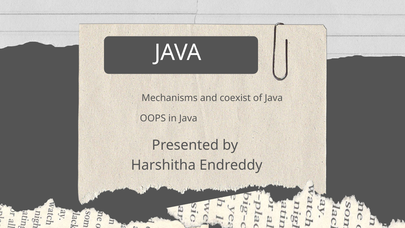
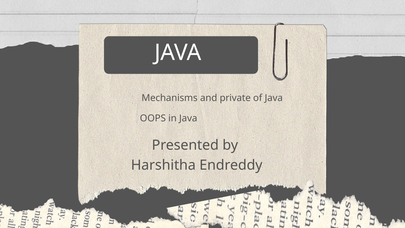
coexist: coexist -> private
